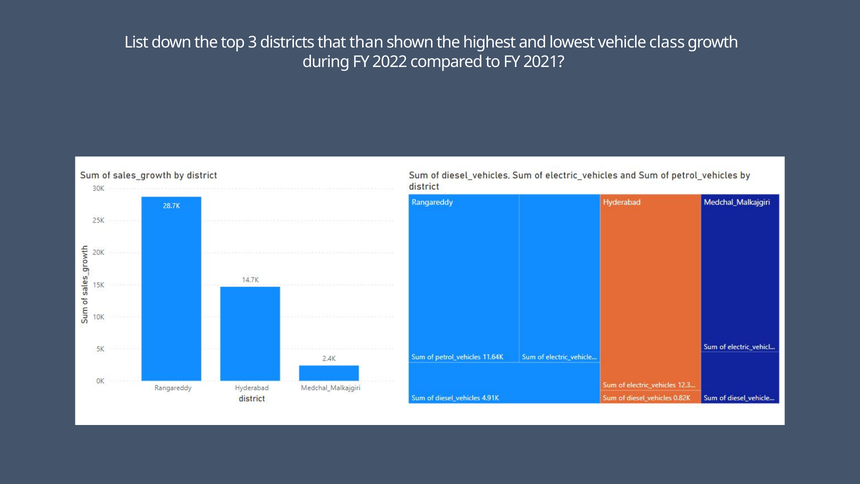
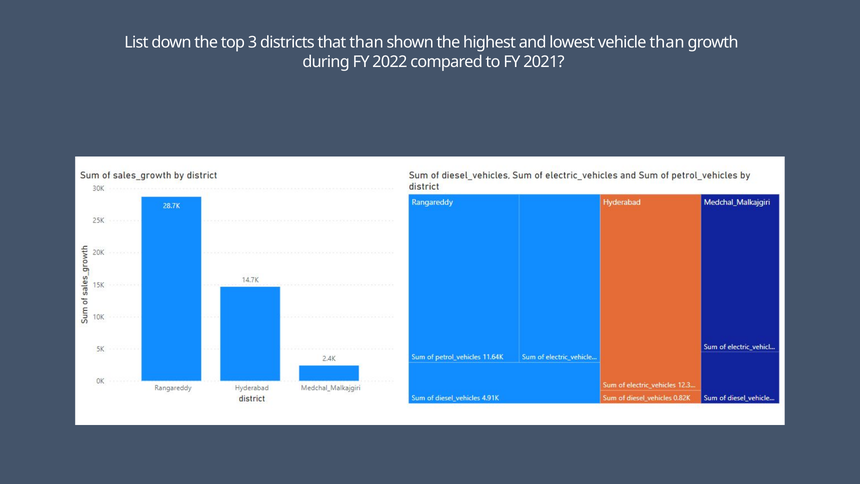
vehicle class: class -> than
